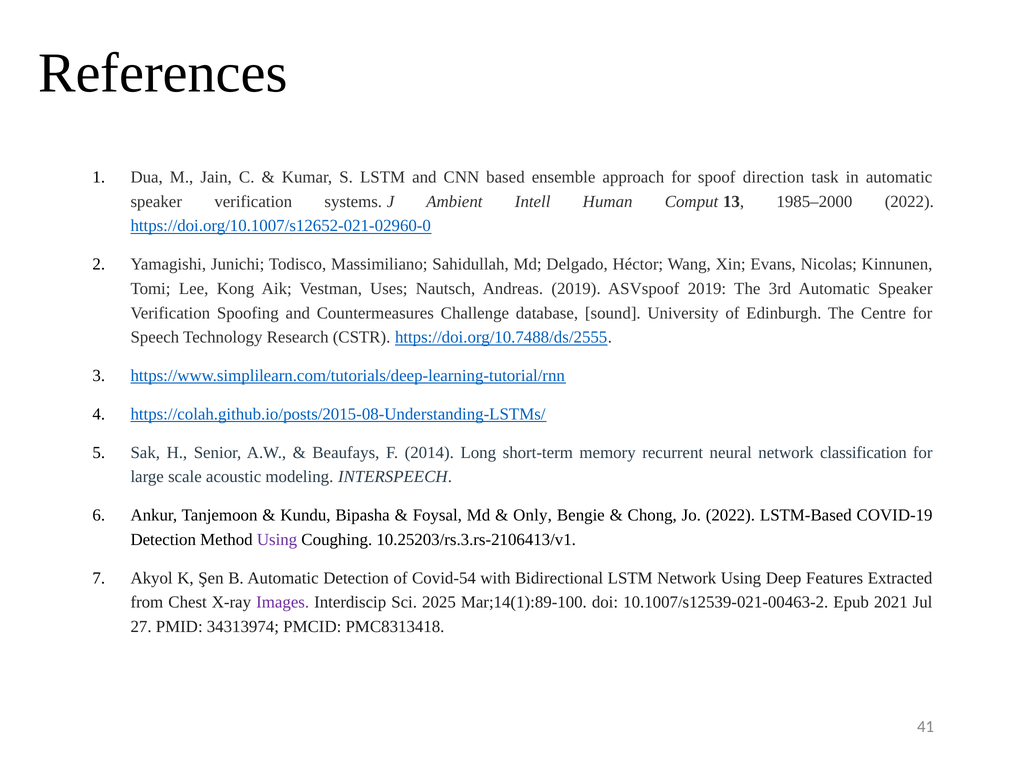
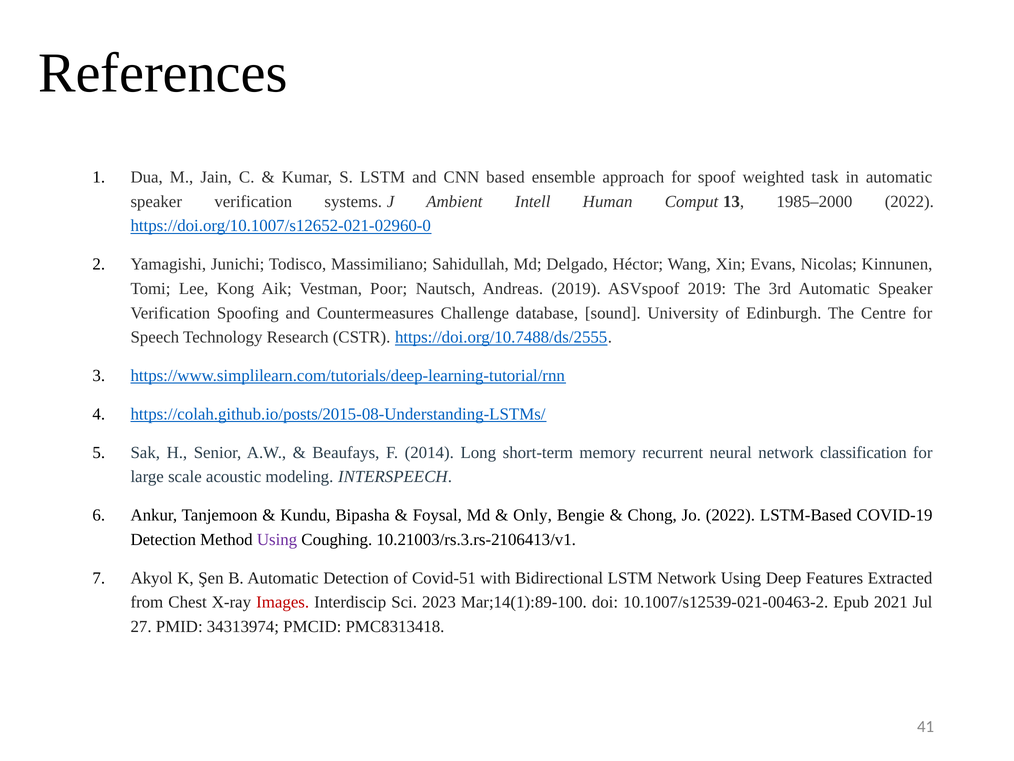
direction: direction -> weighted
Uses: Uses -> Poor
10.25203/rs.3.rs-2106413/v1: 10.25203/rs.3.rs-2106413/v1 -> 10.21003/rs.3.rs-2106413/v1
Covid-54: Covid-54 -> Covid-51
Images colour: purple -> red
2025: 2025 -> 2023
